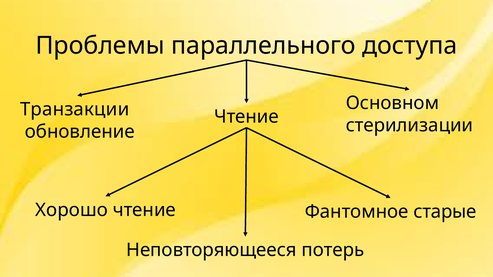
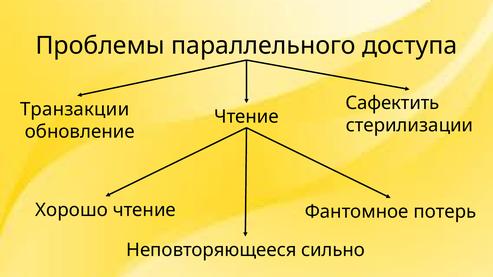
Основном: Основном -> Сафектить
старые: старые -> потерь
потерь: потерь -> сильно
